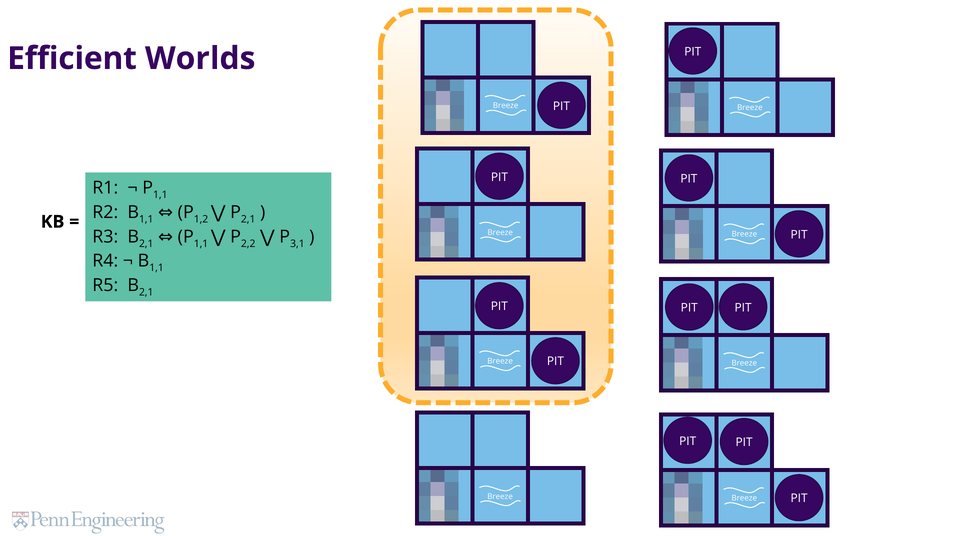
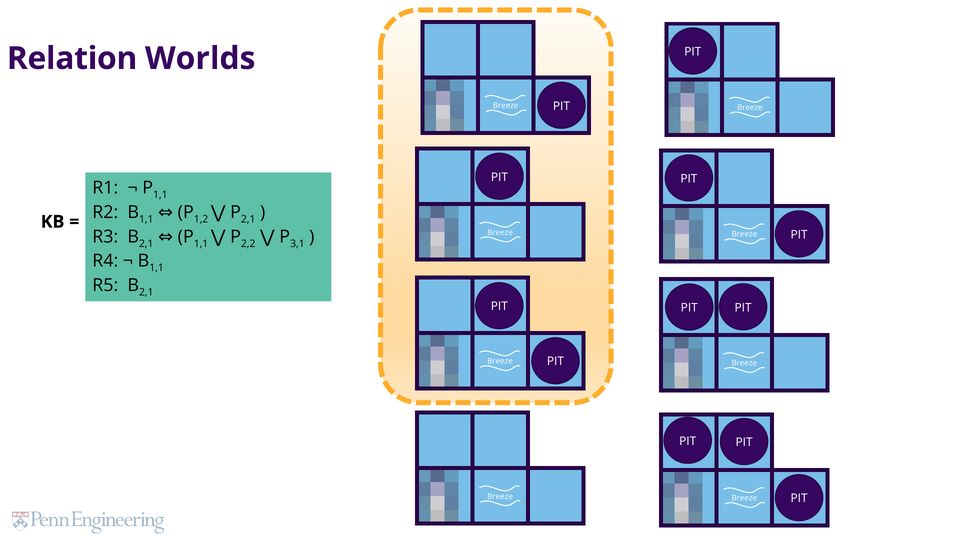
Efficient: Efficient -> Relation
